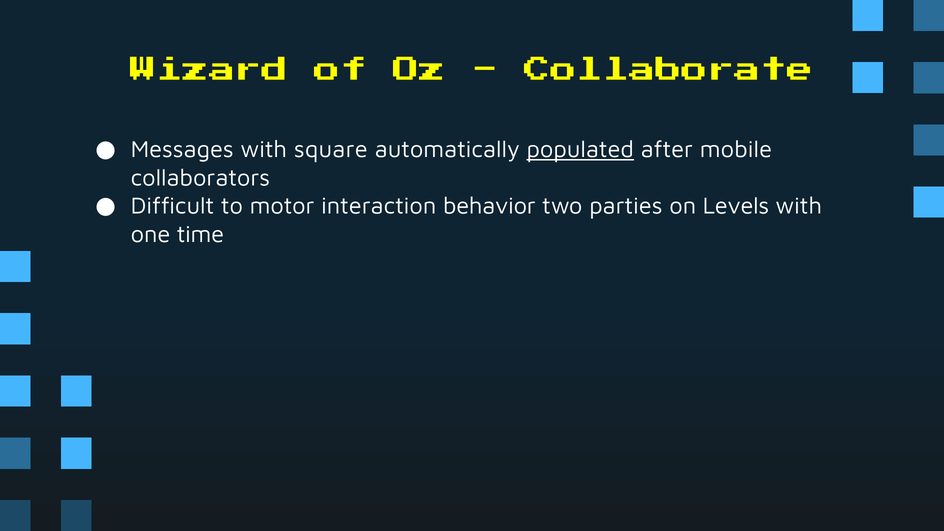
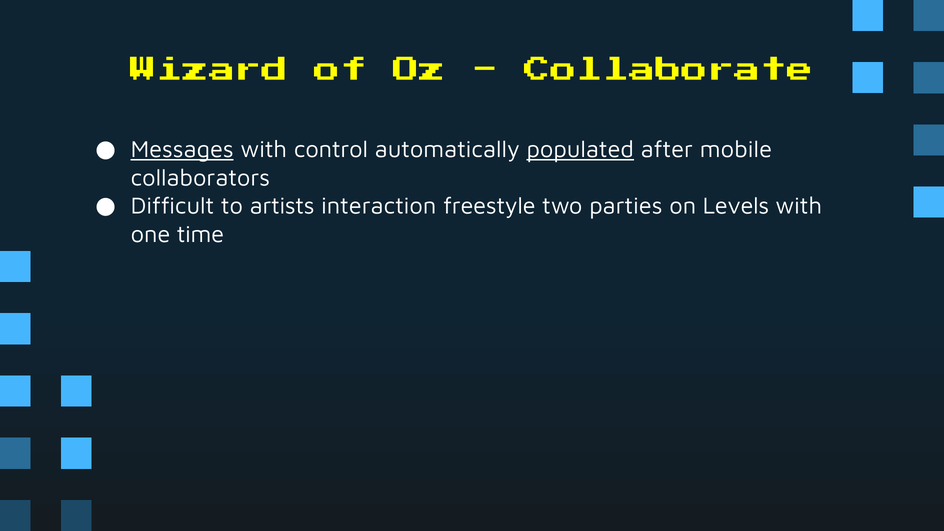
Messages underline: none -> present
square: square -> control
motor: motor -> artists
behavior: behavior -> freestyle
